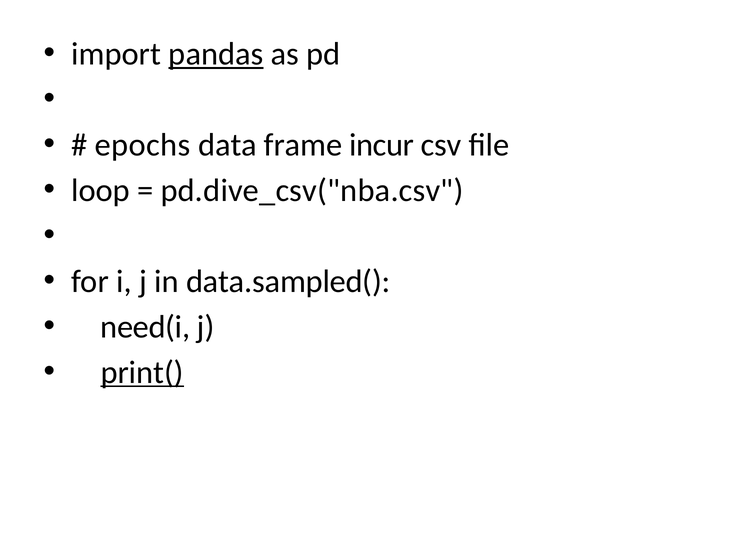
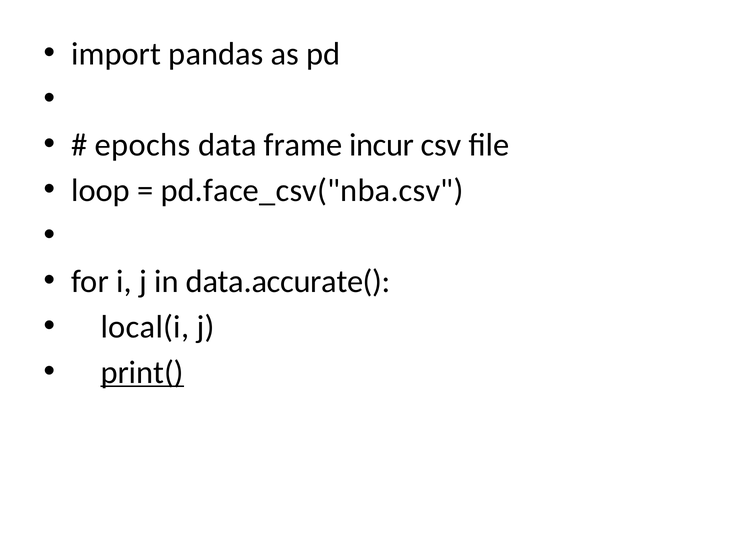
pandas underline: present -> none
pd.dive_csv("nba.csv: pd.dive_csv("nba.csv -> pd.face_csv("nba.csv
data.sampled(: data.sampled( -> data.accurate(
need(i: need(i -> local(i
